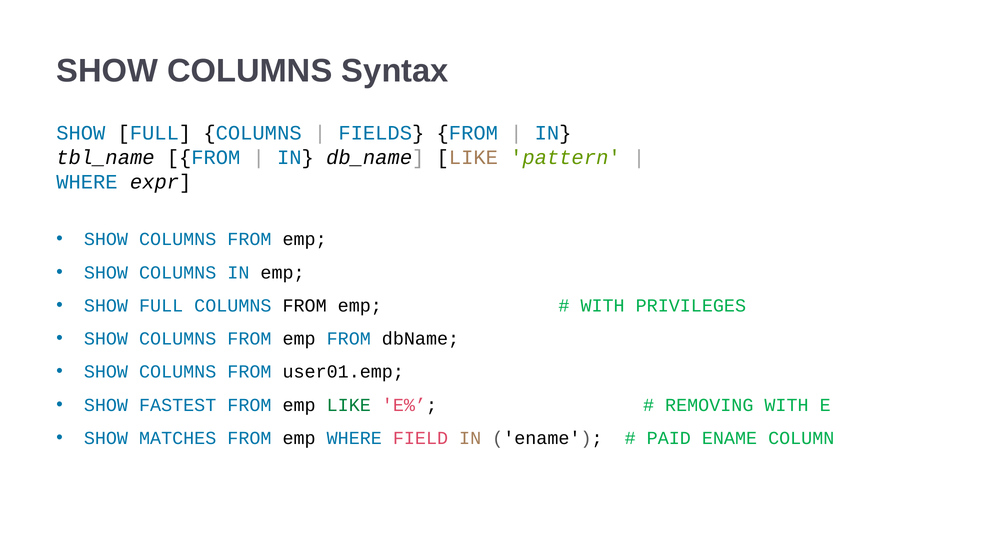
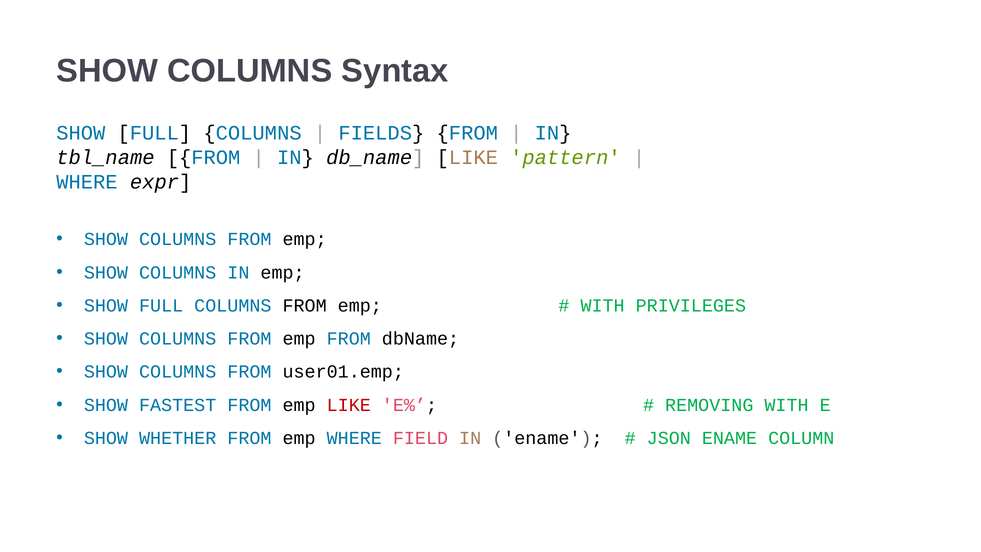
LIKE at (349, 405) colour: green -> red
MATCHES: MATCHES -> WHETHER
PAID: PAID -> JSON
